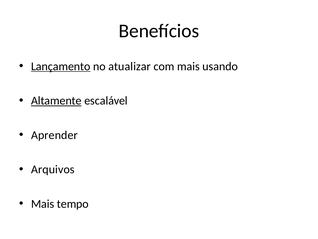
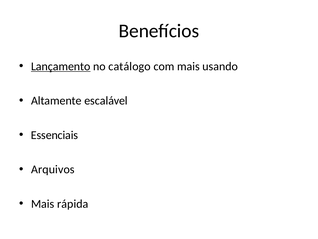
atualizar: atualizar -> catálogo
Altamente underline: present -> none
Aprender: Aprender -> Essenciais
tempo: tempo -> rápida
